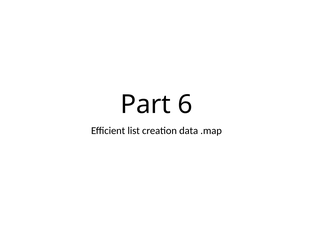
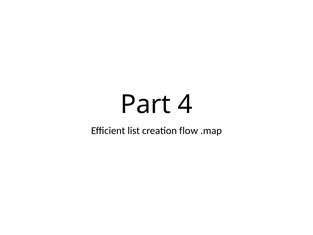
6: 6 -> 4
data: data -> flow
